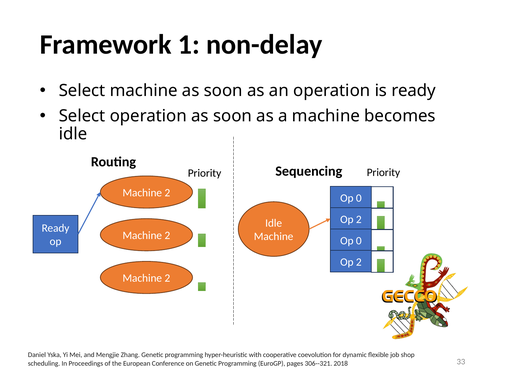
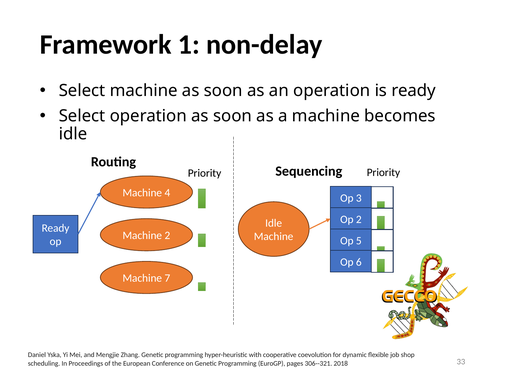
2 at (167, 193): 2 -> 4
0 at (359, 198): 0 -> 3
0 at (359, 241): 0 -> 5
2 at (359, 262): 2 -> 6
2 at (167, 278): 2 -> 7
